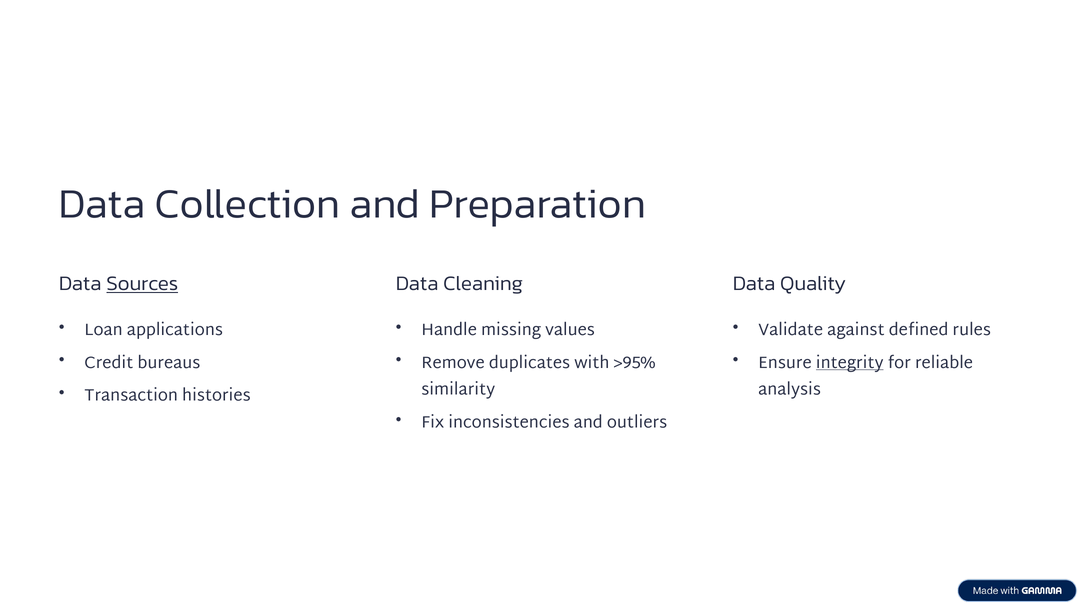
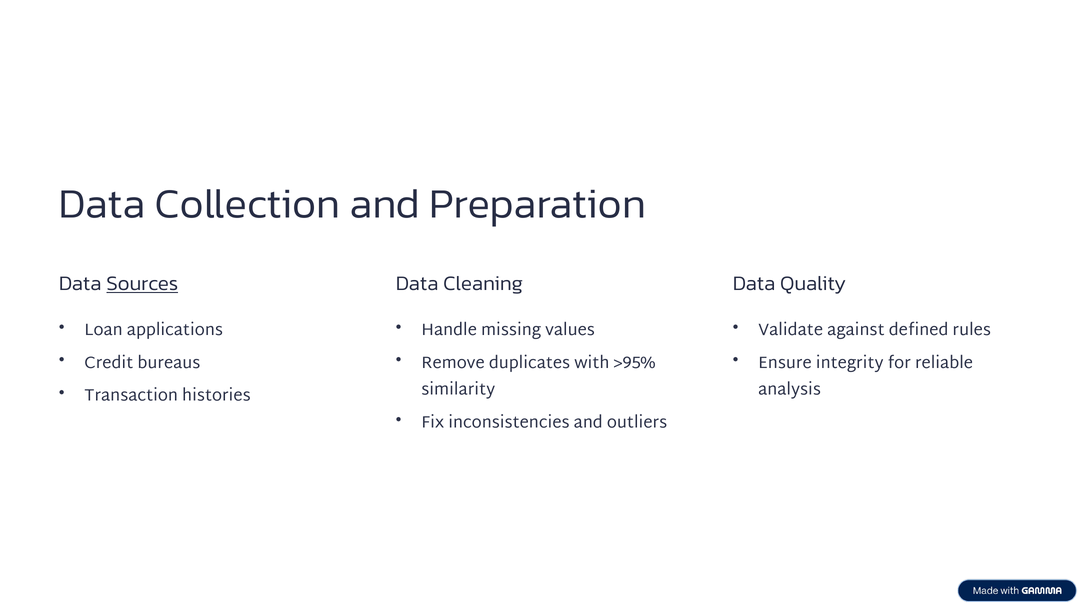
integrity underline: present -> none
